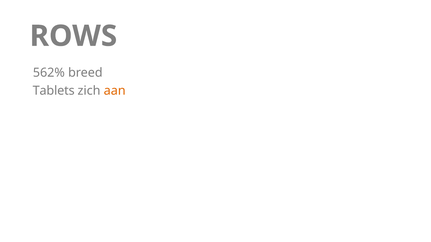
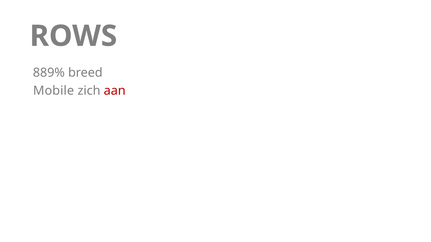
562%: 562% -> 889%
Tablets: Tablets -> Mobile
aan colour: orange -> red
